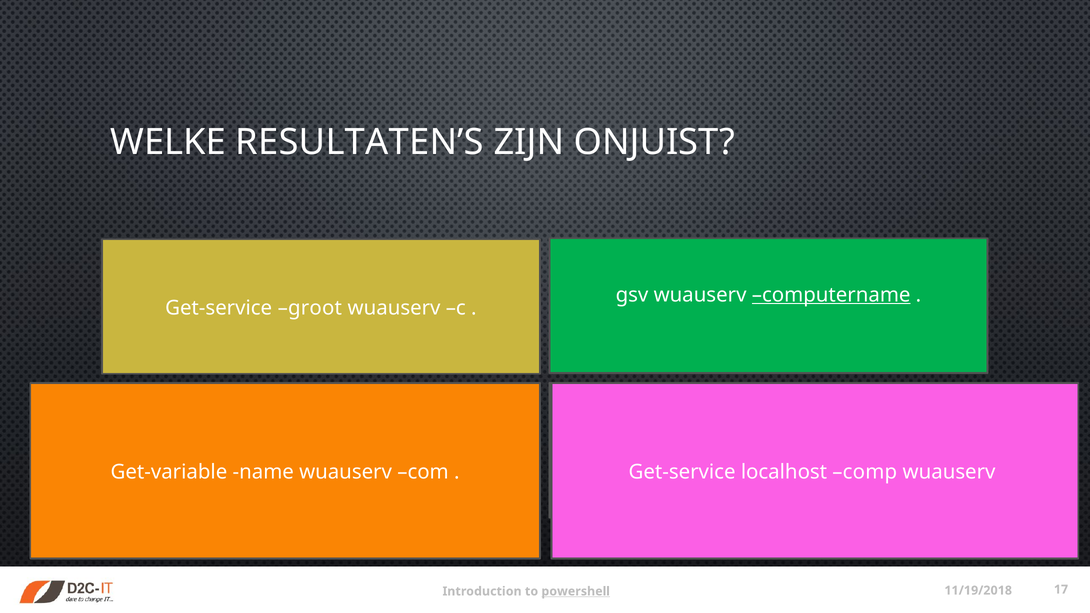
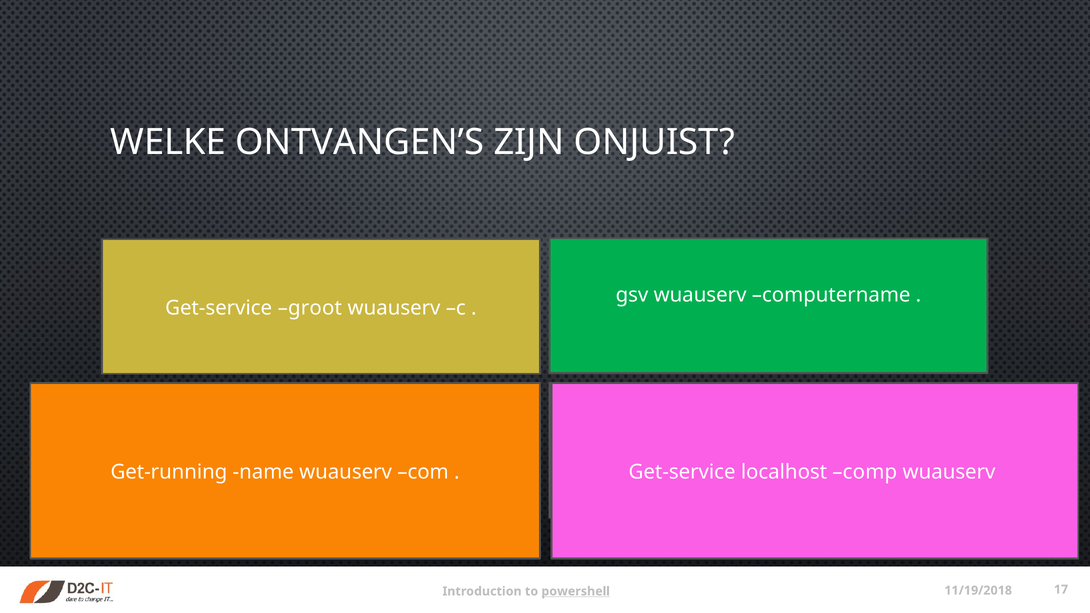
RESULTATEN’S: RESULTATEN’S -> ONTVANGEN’S
computername underline: present -> none
Get-variable: Get-variable -> Get-running
